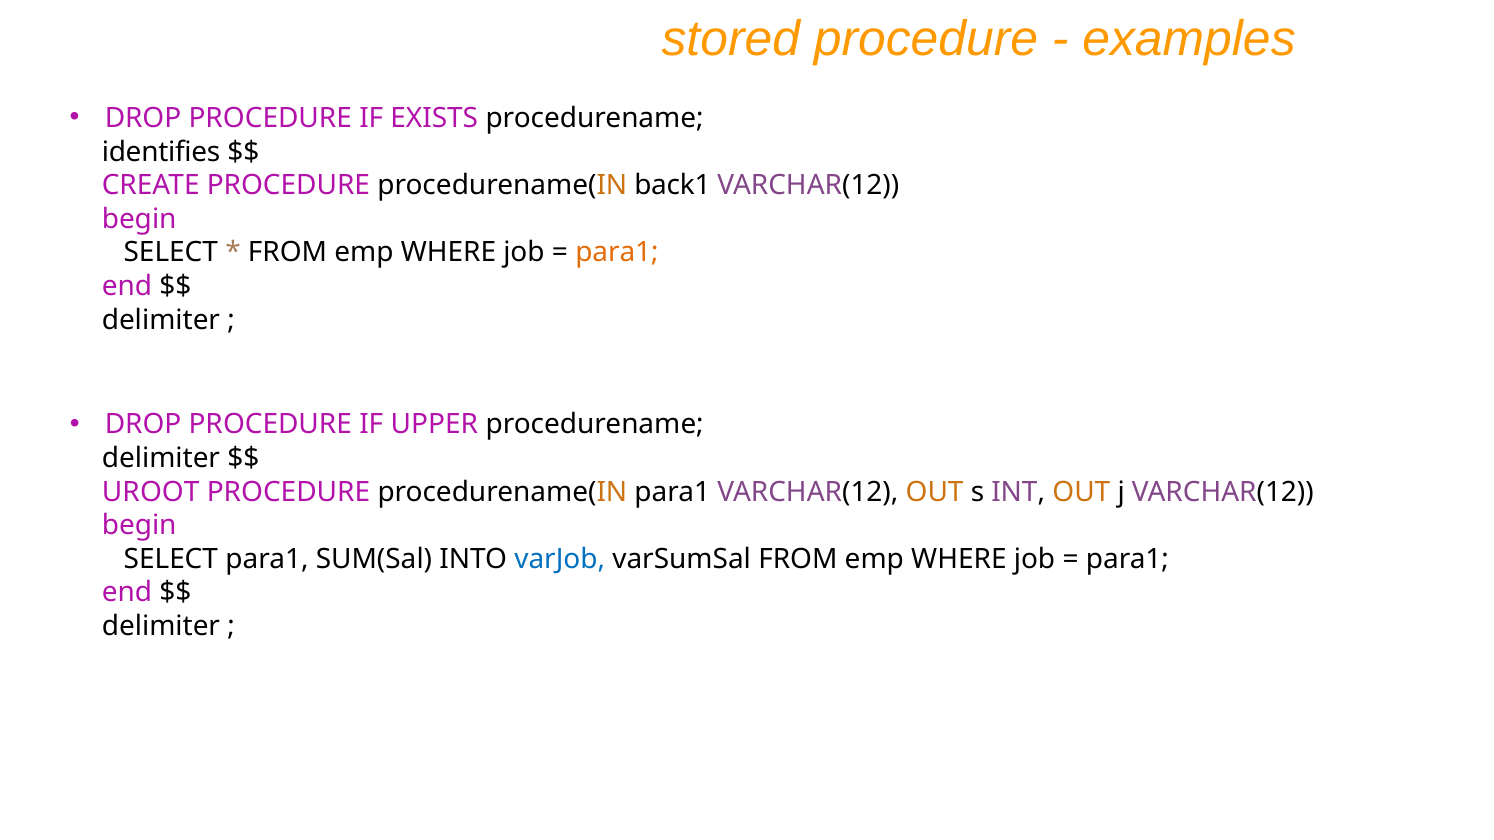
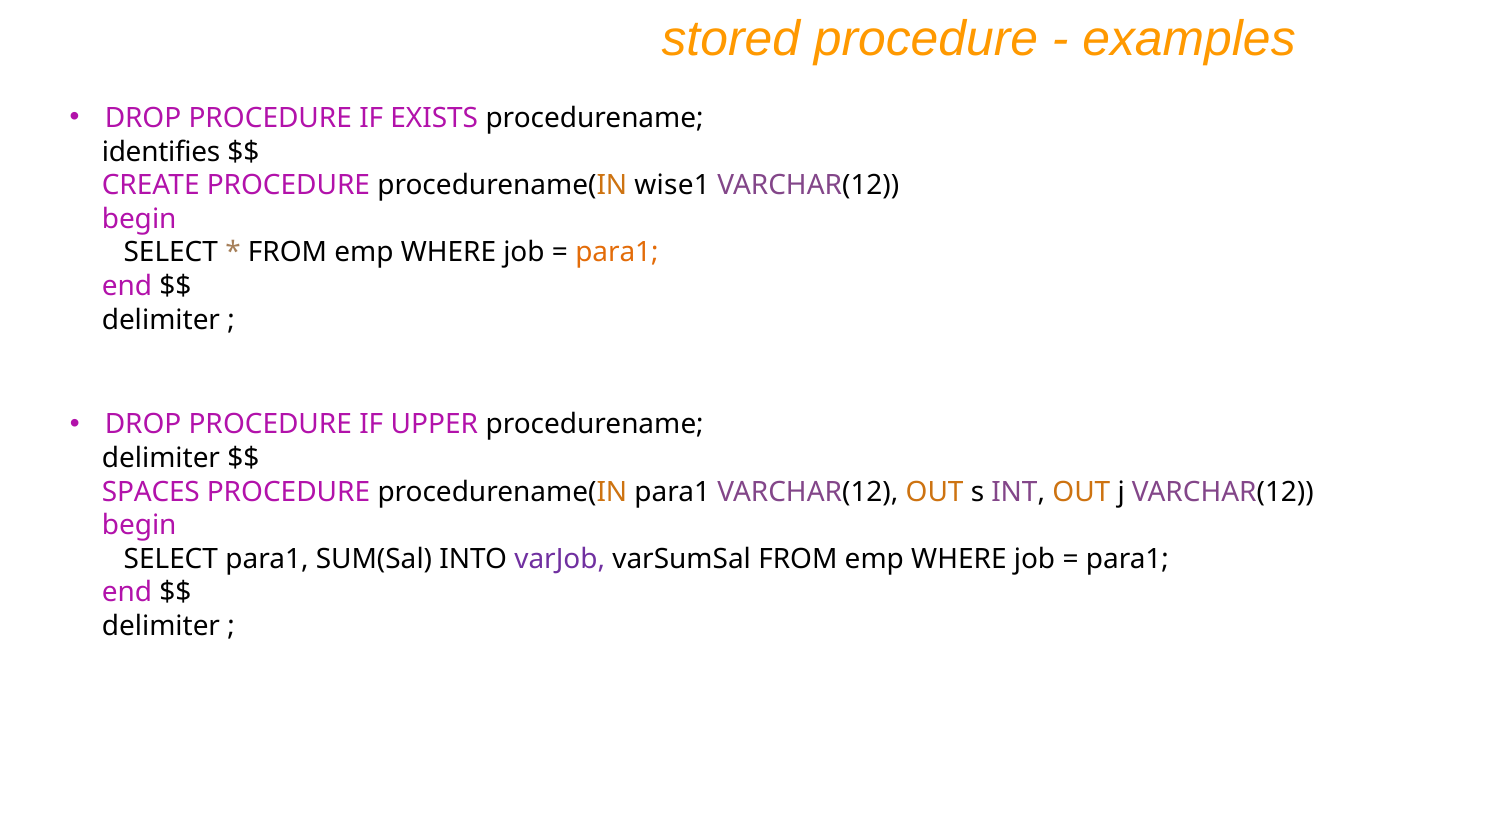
back1: back1 -> wise1
UROOT: UROOT -> SPACES
varJob colour: blue -> purple
